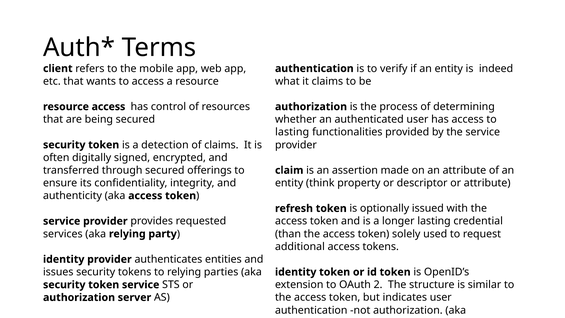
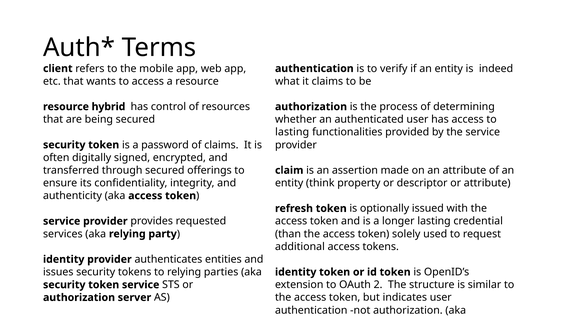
resource access: access -> hybrid
detection: detection -> password
